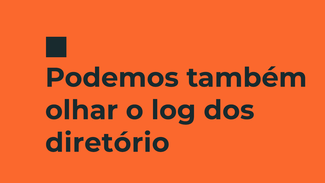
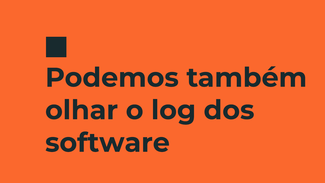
diretório: diretório -> software
